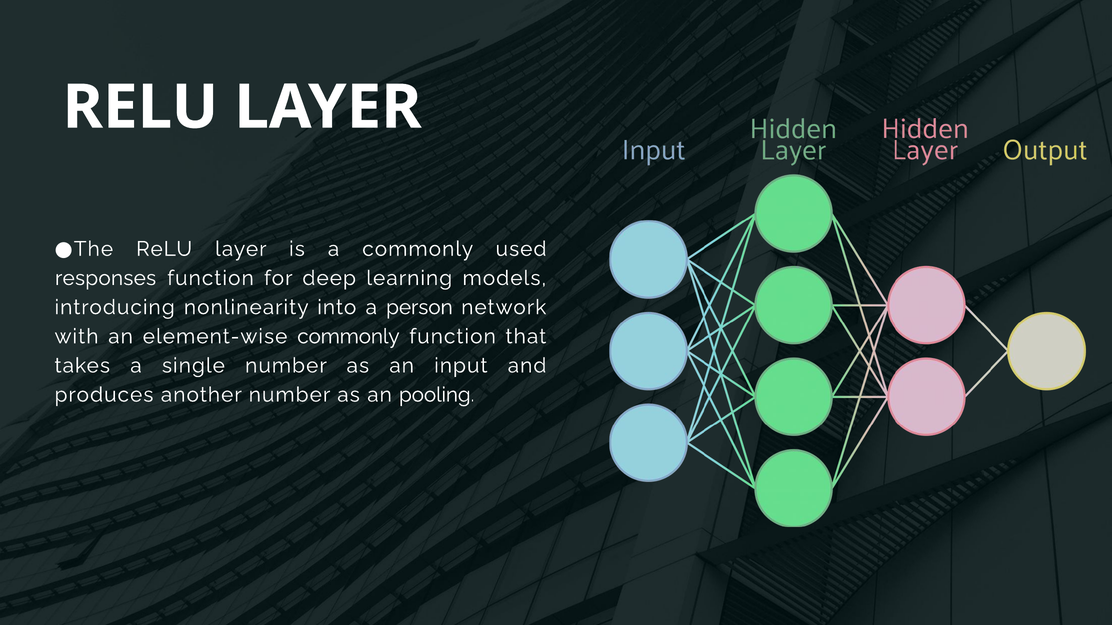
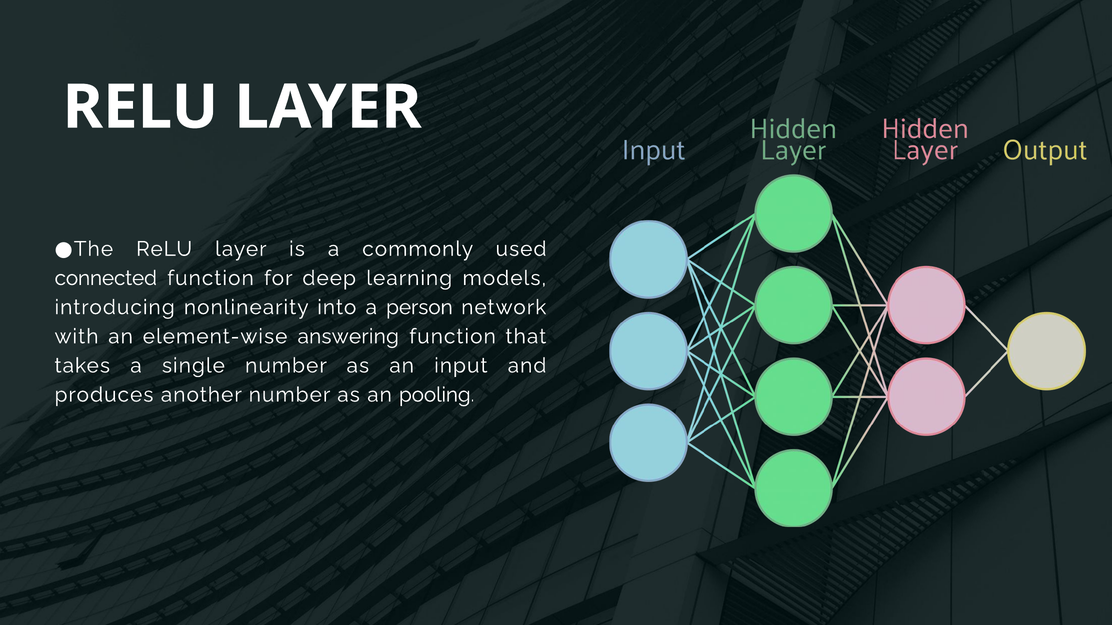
responses: responses -> connected
element-wise commonly: commonly -> answering
